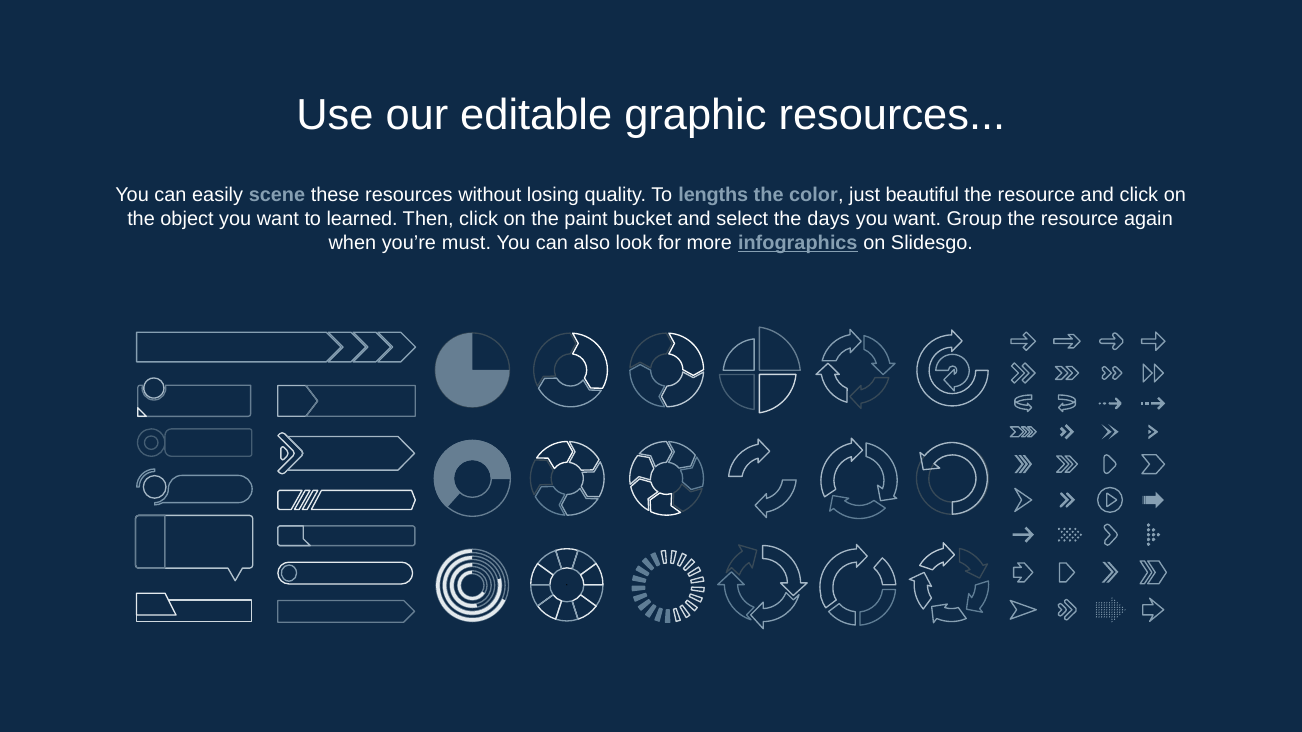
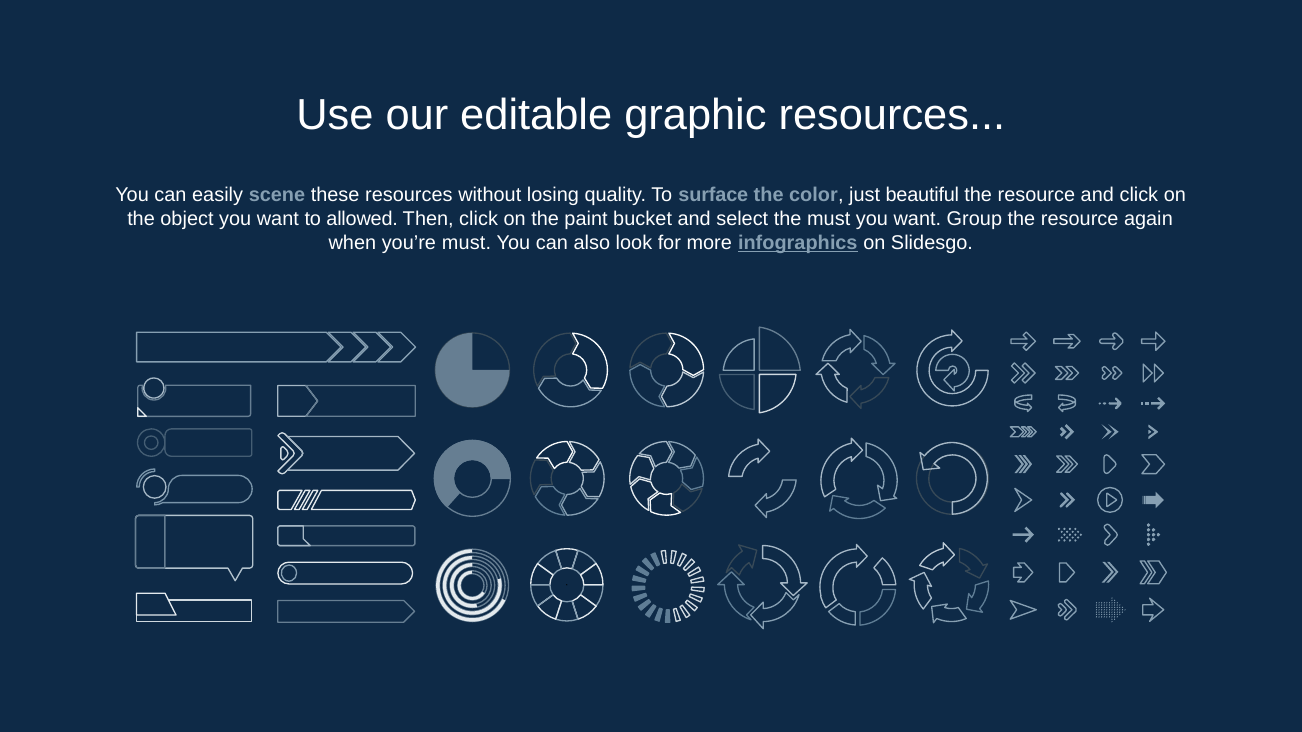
lengths: lengths -> surface
learned: learned -> allowed
the days: days -> must
